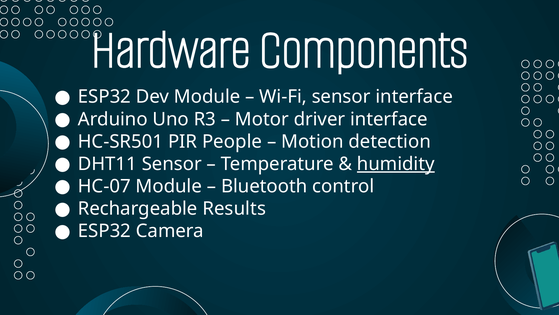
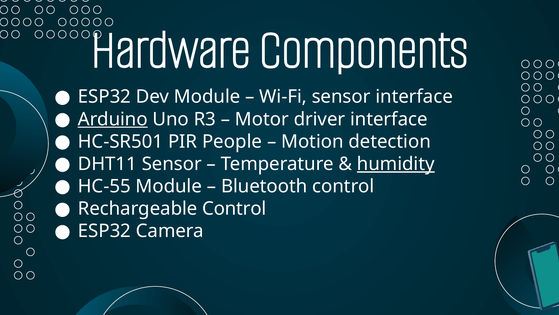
Arduino underline: none -> present
HC-07: HC-07 -> HC-55
Rechargeable Results: Results -> Control
